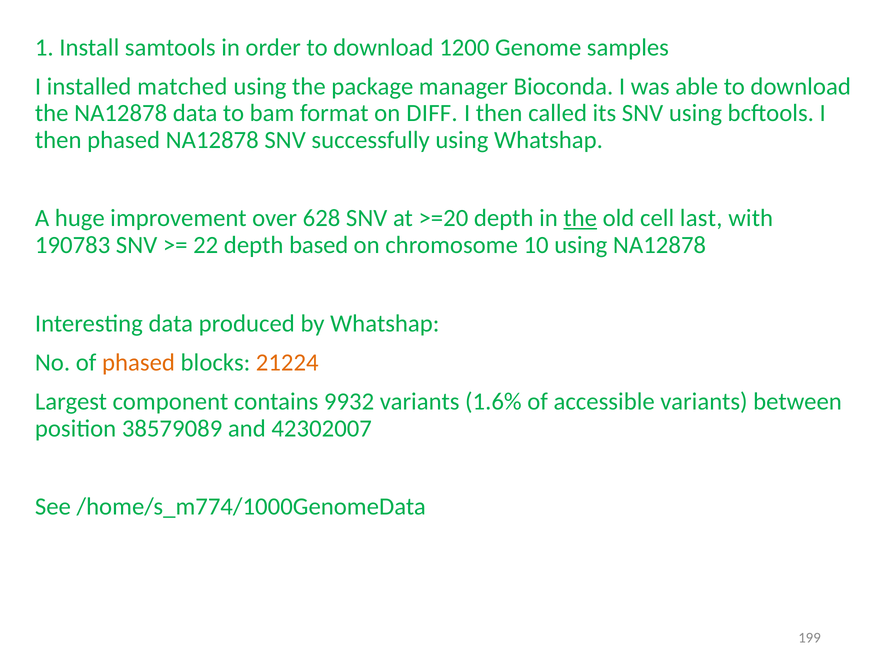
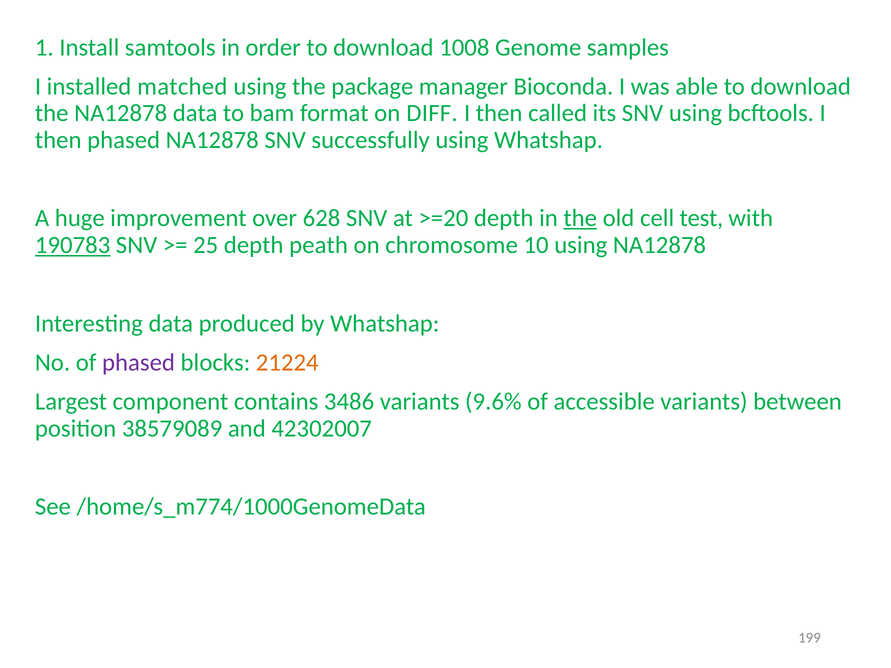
1200: 1200 -> 1008
last: last -> test
190783 underline: none -> present
22: 22 -> 25
based: based -> peath
phased at (139, 363) colour: orange -> purple
9932: 9932 -> 3486
1.6%: 1.6% -> 9.6%
